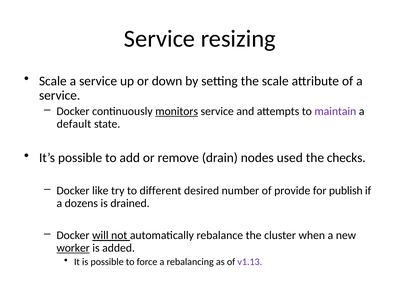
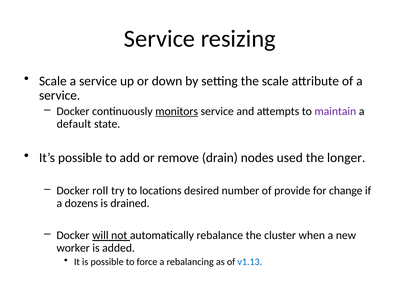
checks: checks -> longer
like: like -> roll
different: different -> locations
publish: publish -> change
worker underline: present -> none
v1.13 colour: purple -> blue
